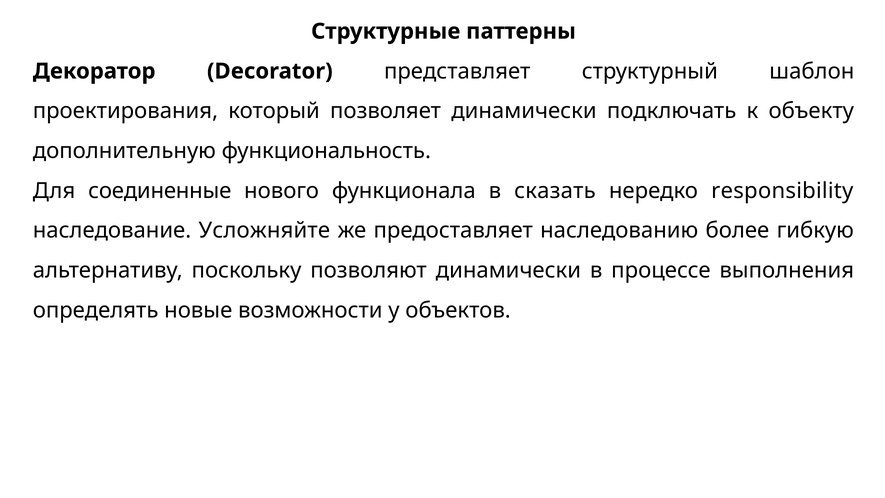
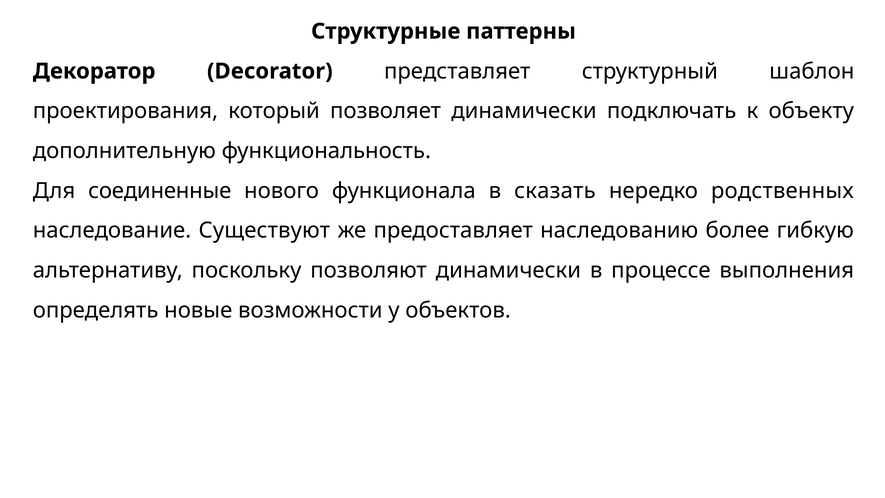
responsibility: responsibility -> родственных
Усложняйте: Усложняйте -> Существуют
